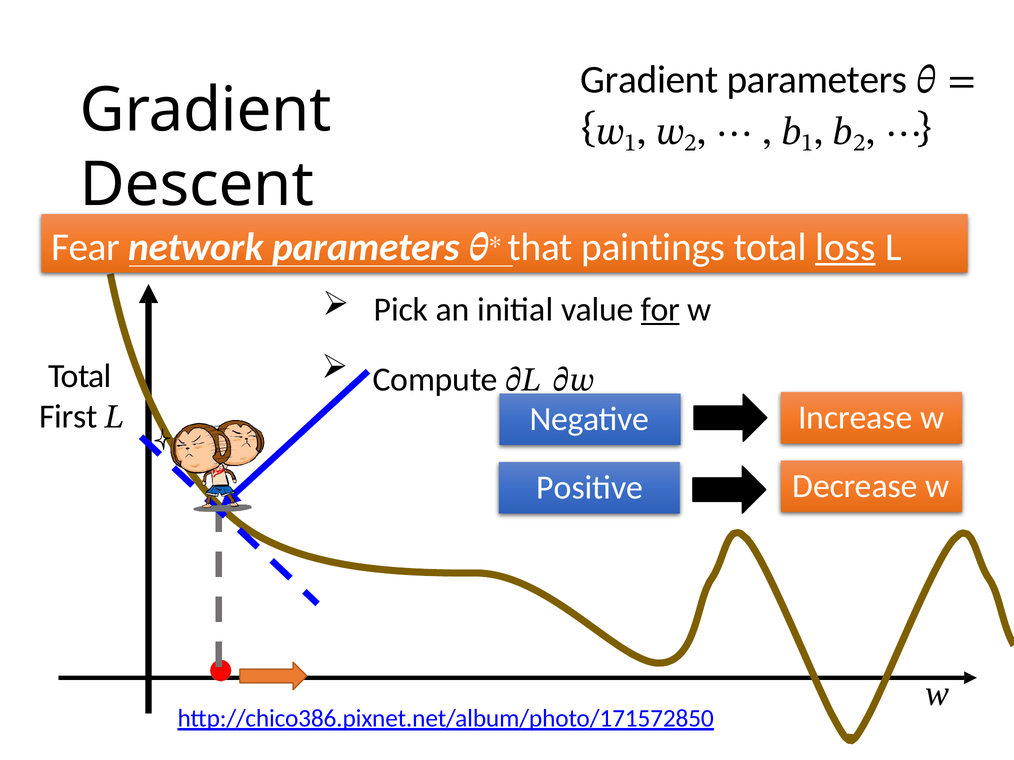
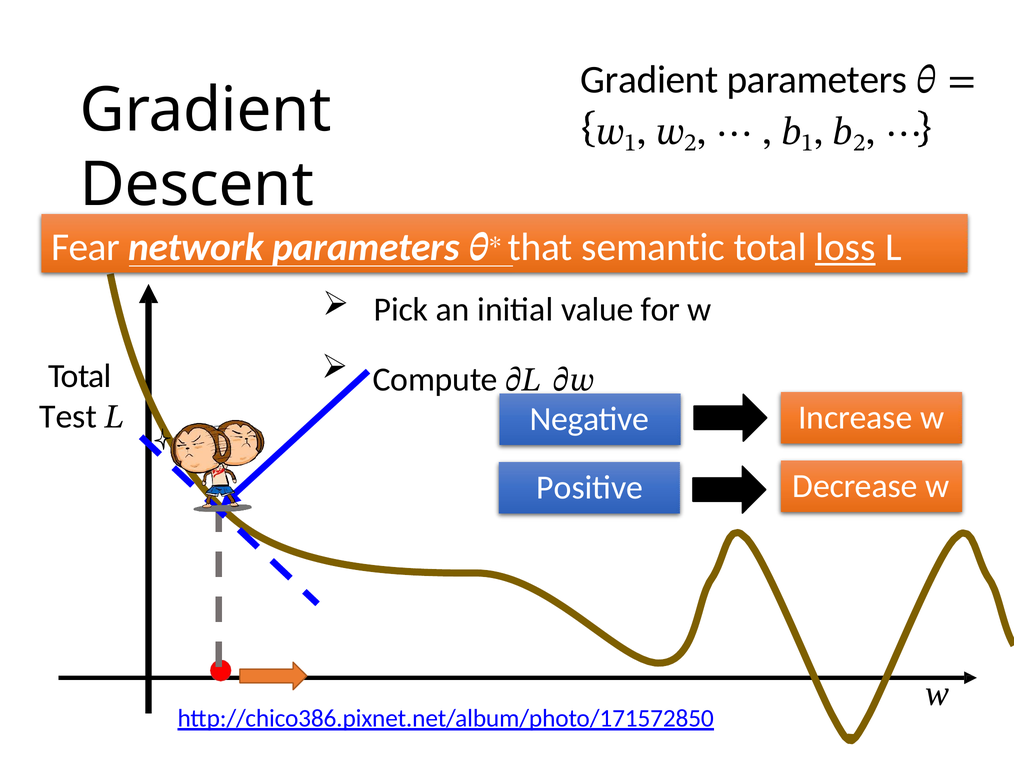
paintings: paintings -> semantic
for underline: present -> none
First: First -> Test
